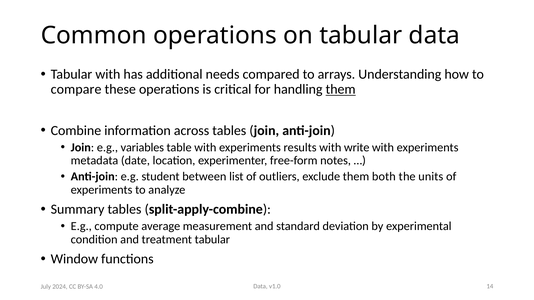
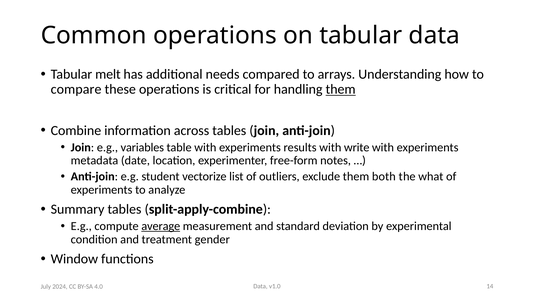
Tabular with: with -> melt
between: between -> vectorize
units: units -> what
average underline: none -> present
treatment tabular: tabular -> gender
